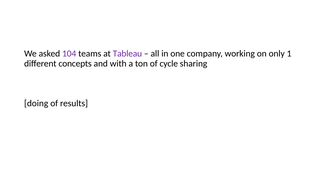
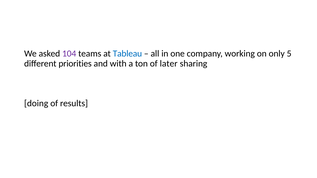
Tableau colour: purple -> blue
1: 1 -> 5
concepts: concepts -> priorities
cycle: cycle -> later
